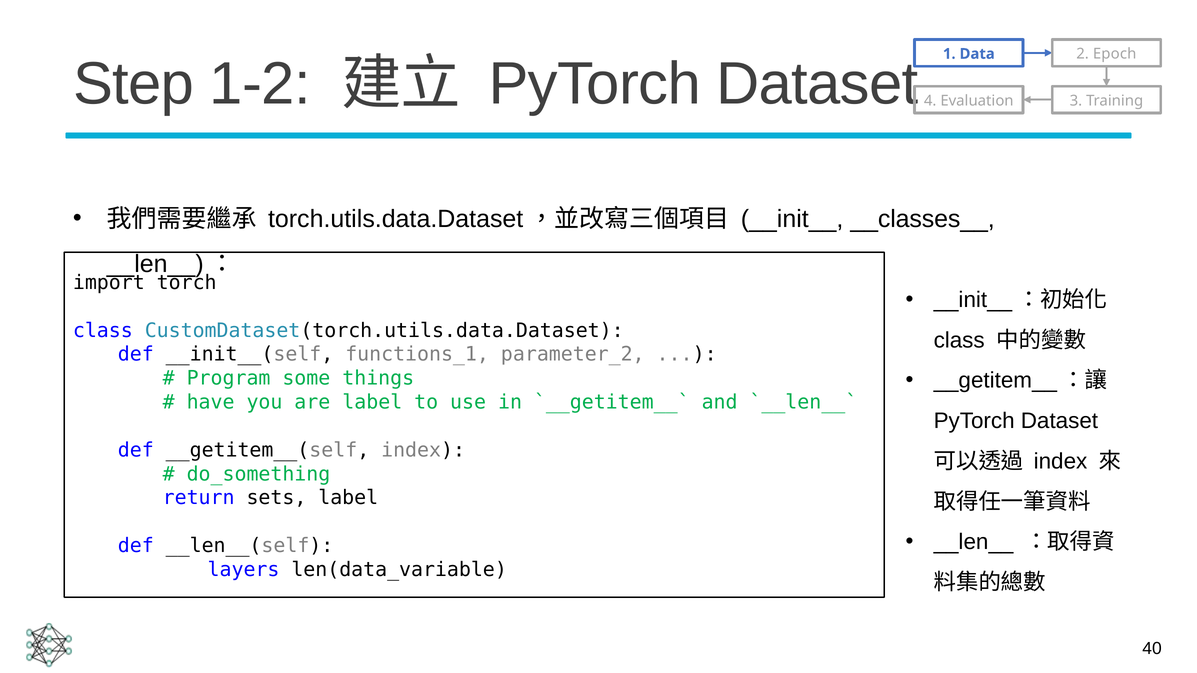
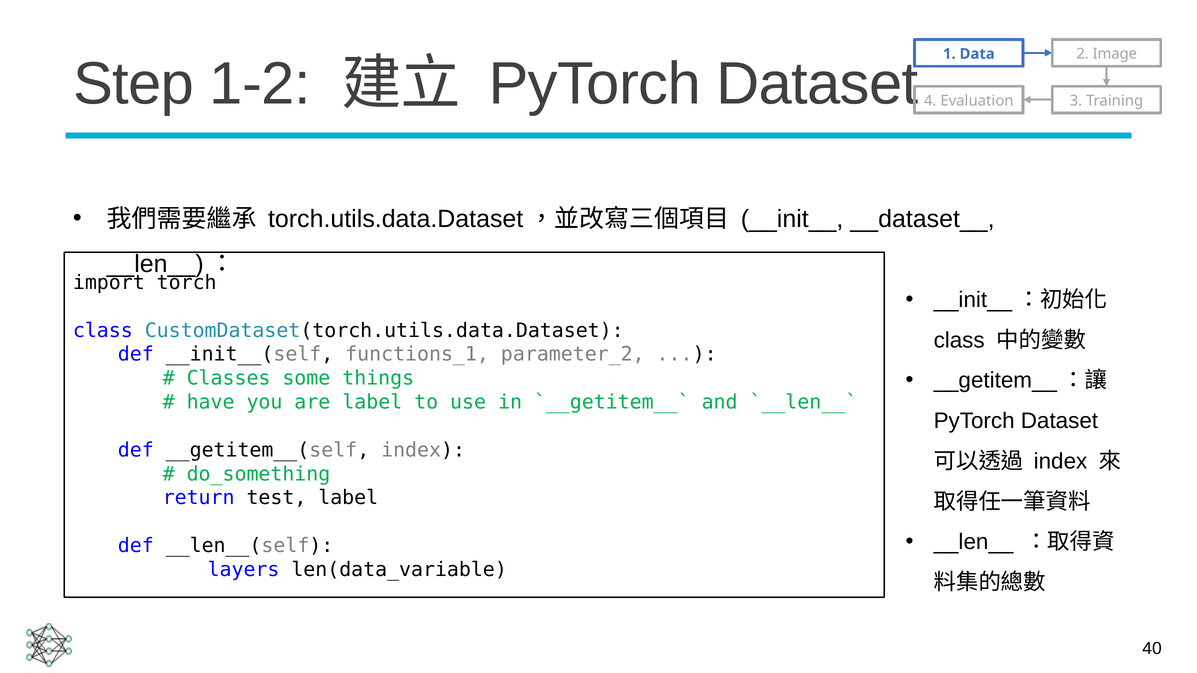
Epoch: Epoch -> Image
__classes__: __classes__ -> __dataset__
Program: Program -> Classes
sets: sets -> test
